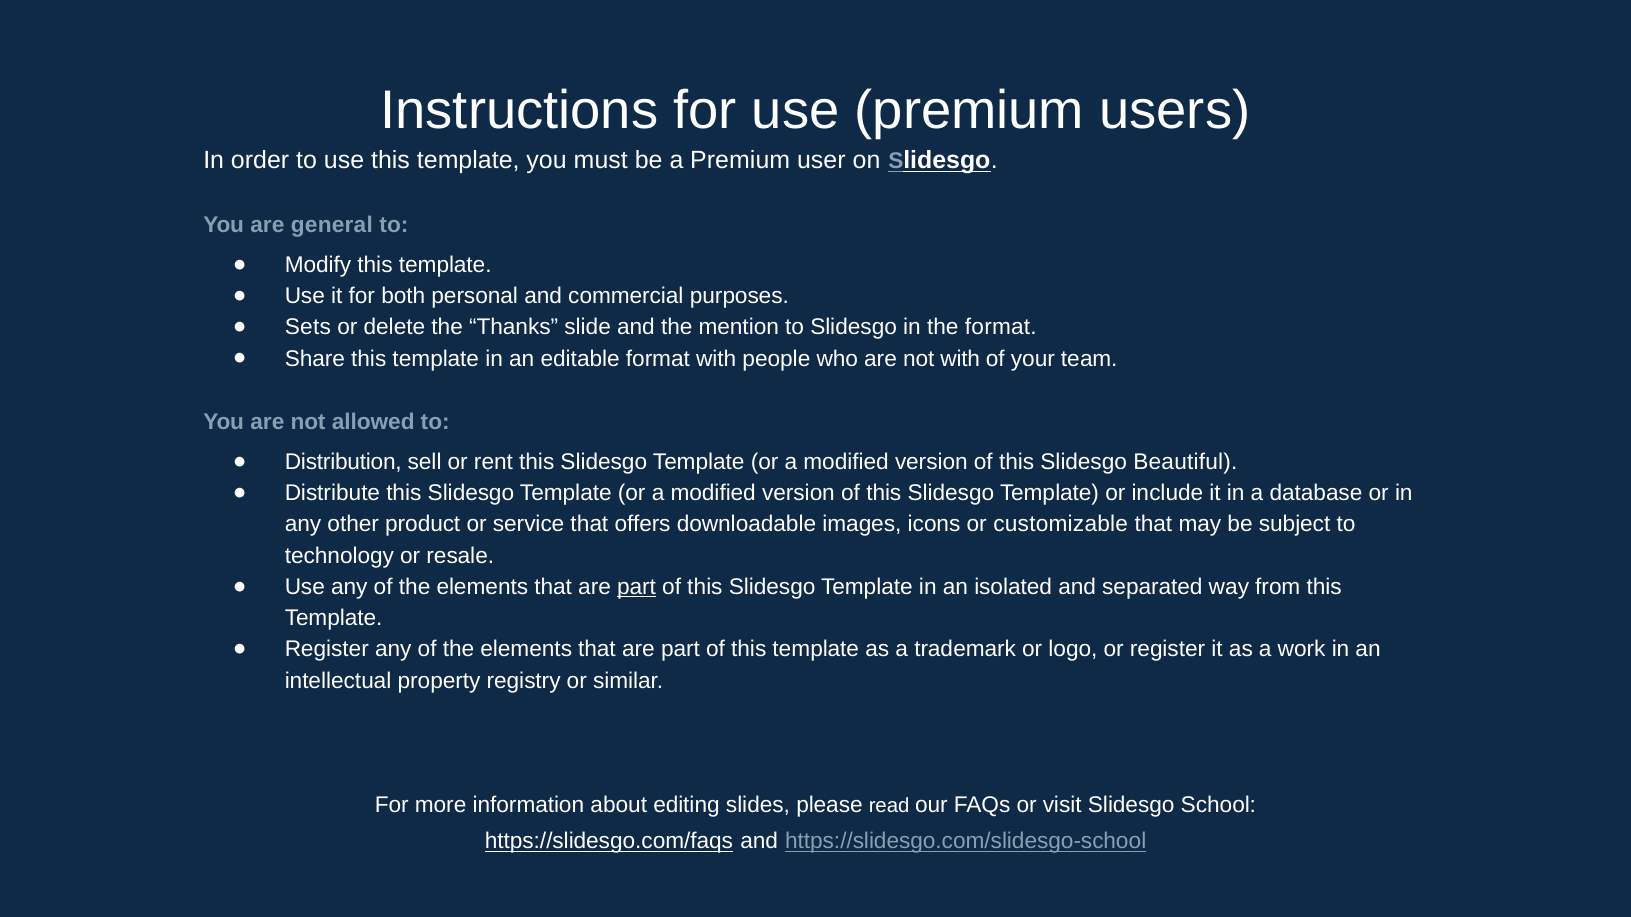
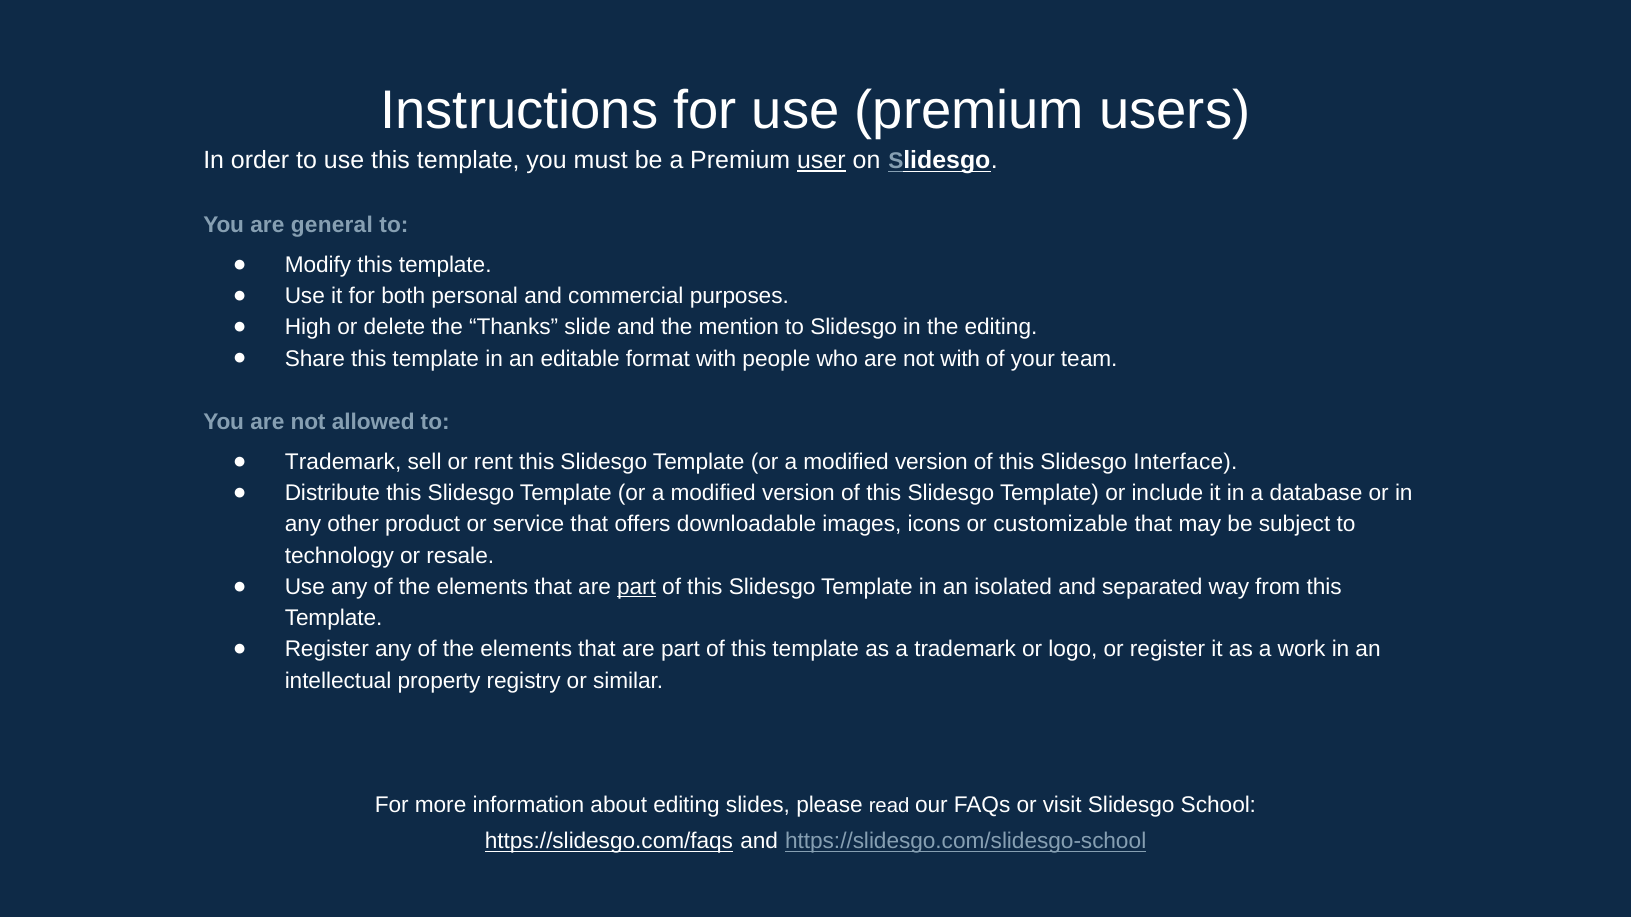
user underline: none -> present
Sets: Sets -> High
the format: format -> editing
Distribution at (343, 462): Distribution -> Trademark
Beautiful: Beautiful -> Interface
